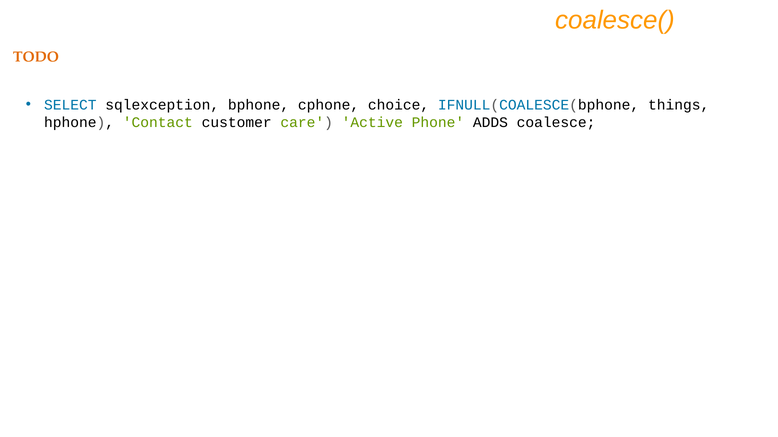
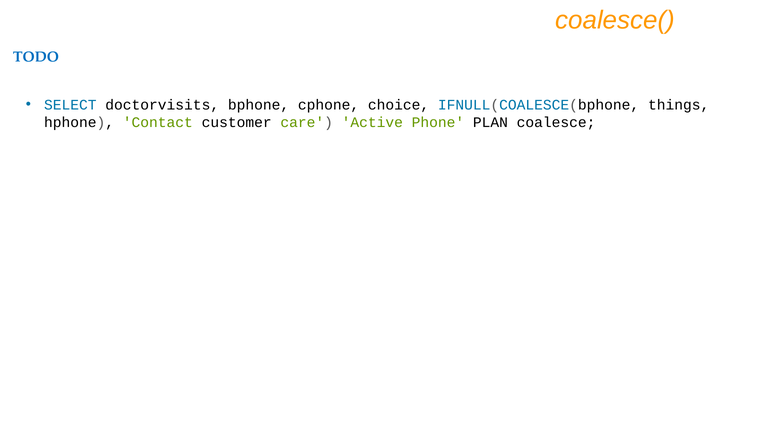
TODO colour: orange -> blue
sqlexception: sqlexception -> doctorvisits
ADDS: ADDS -> PLAN
